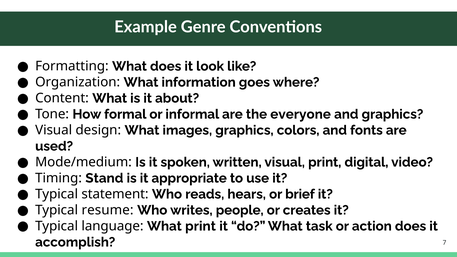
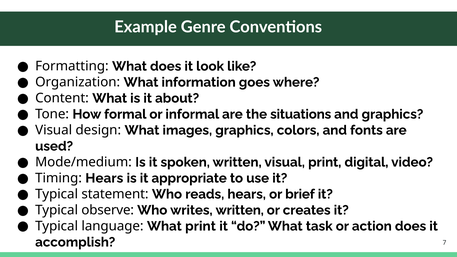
everyone: everyone -> situations
Timing Stand: Stand -> Hears
resume: resume -> observe
writes people: people -> written
